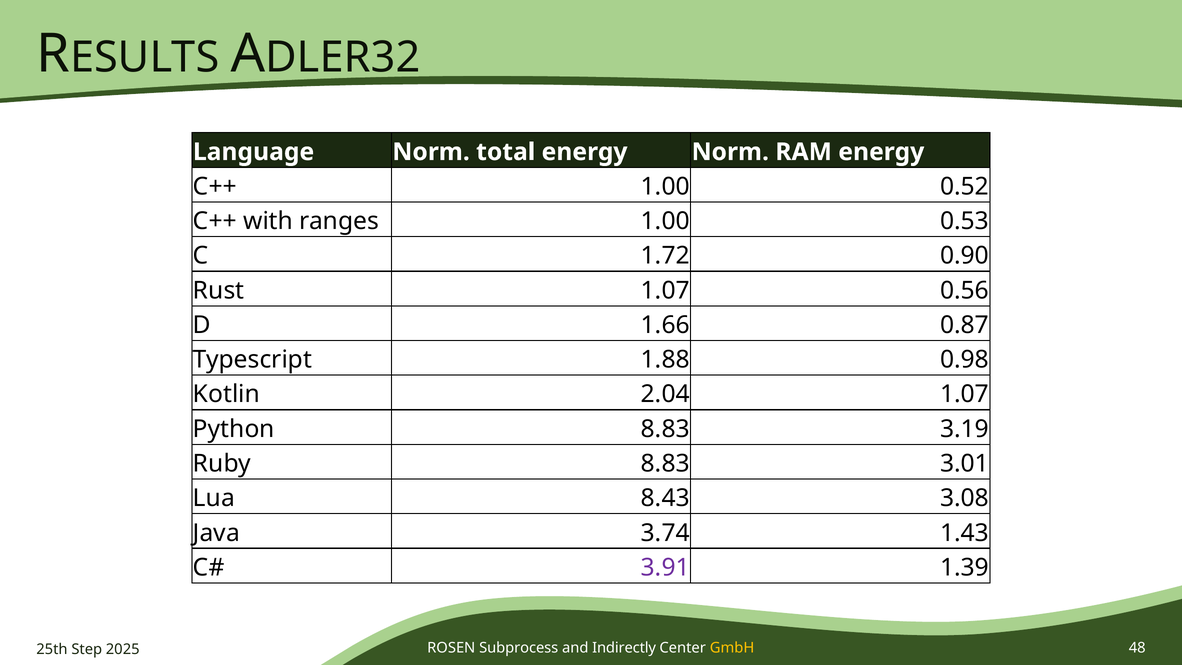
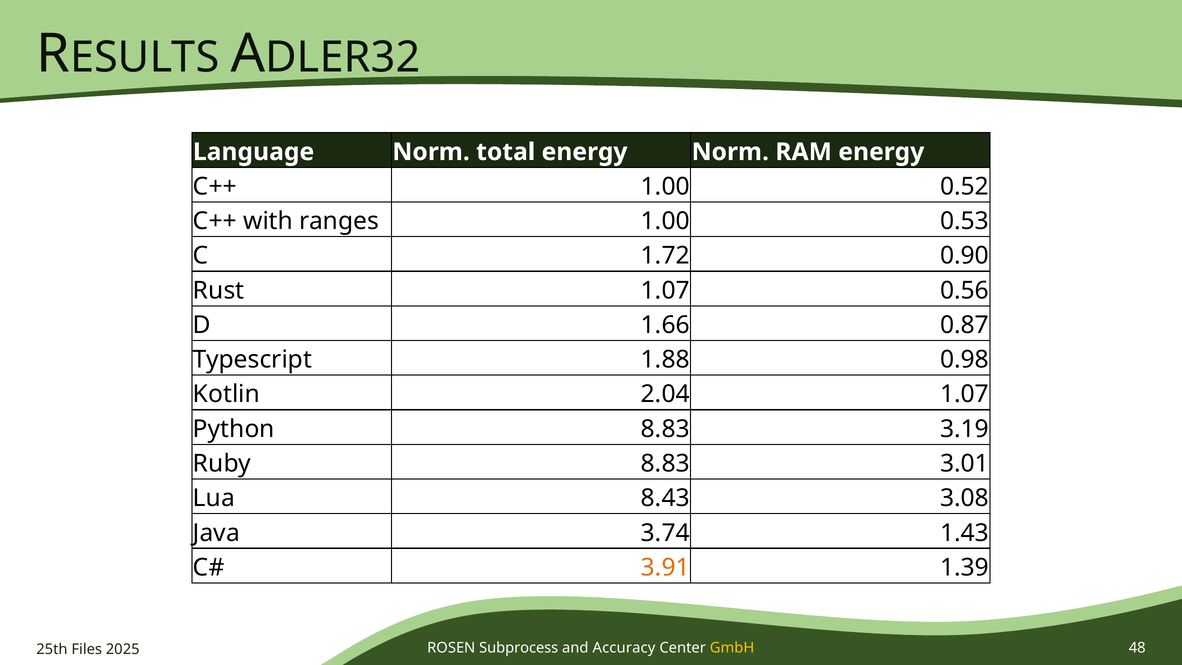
3.91 colour: purple -> orange
Indirectly: Indirectly -> Accuracy
Step: Step -> Files
